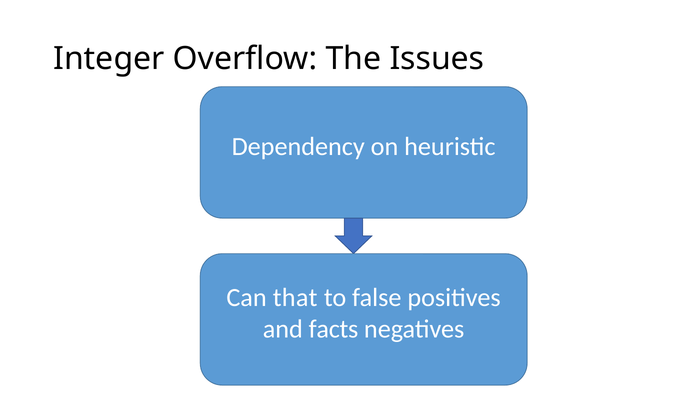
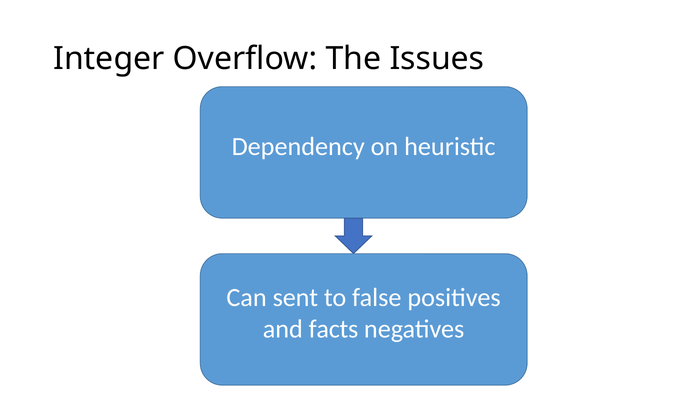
that: that -> sent
